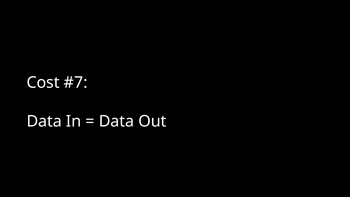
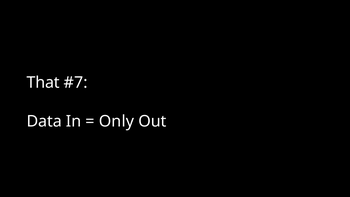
Cost: Cost -> That
Data at (117, 121): Data -> Only
